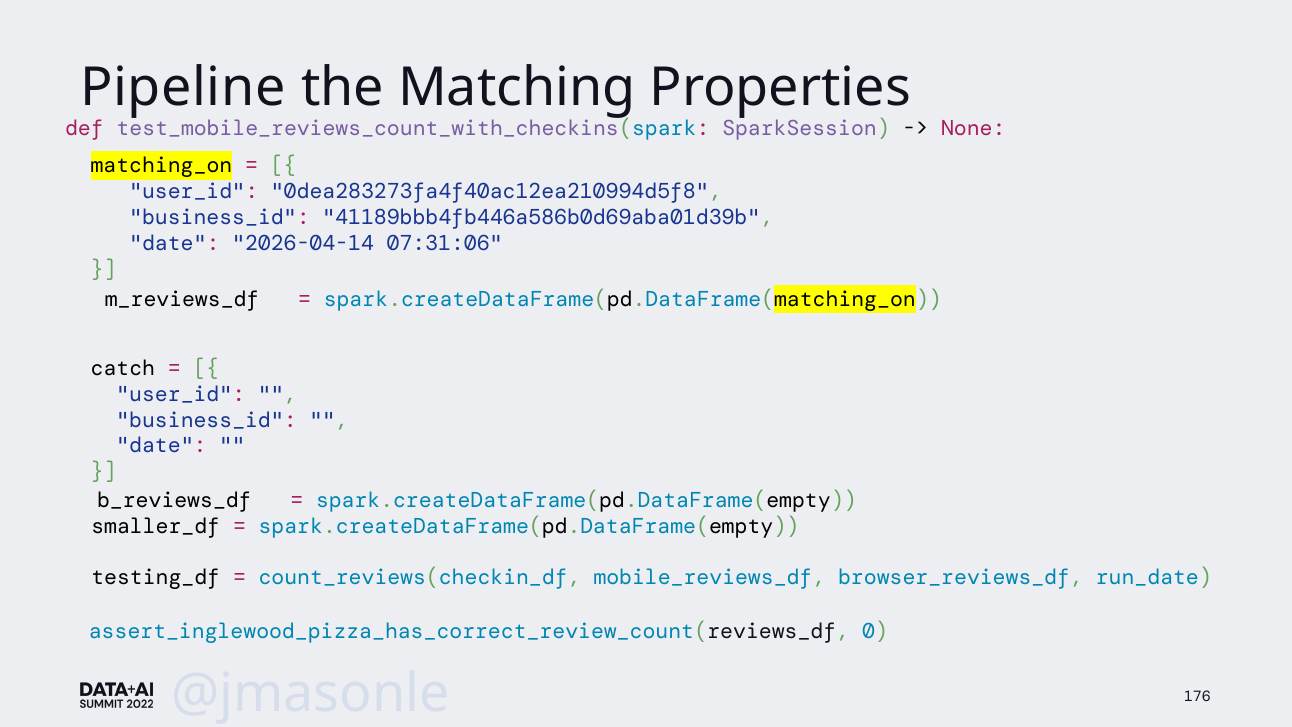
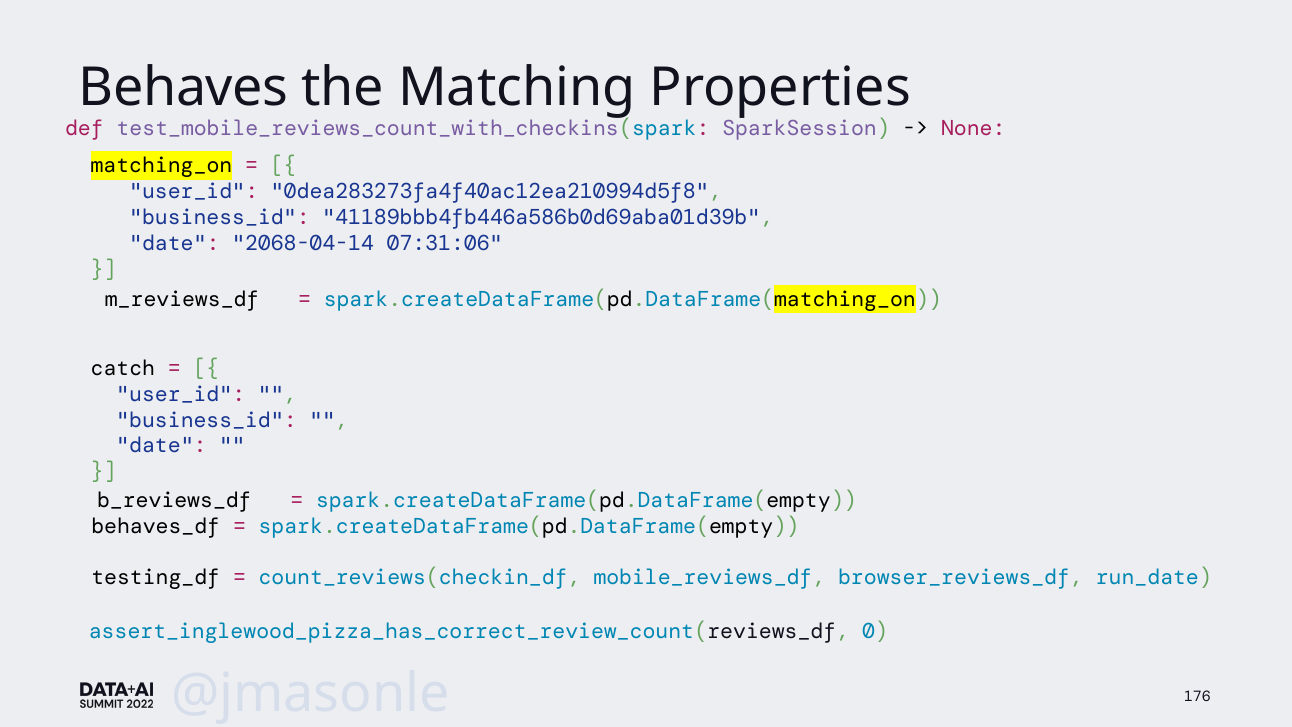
Pipeline: Pipeline -> Behaves
2026-04-14: 2026-04-14 -> 2068-04-14
smaller_df: smaller_df -> behaves_df
